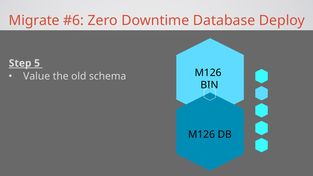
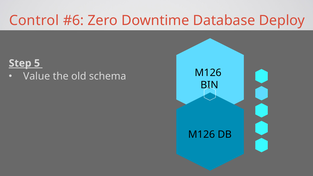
Migrate: Migrate -> Control
